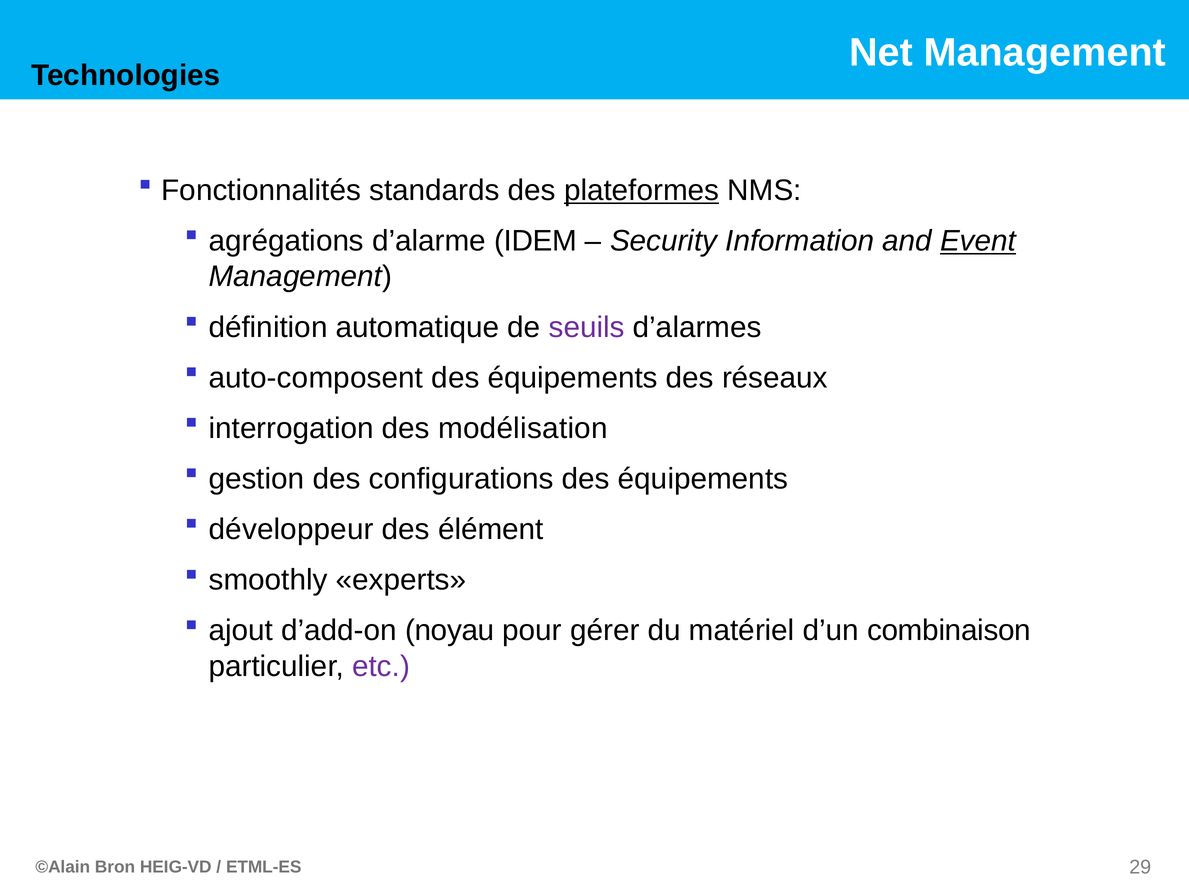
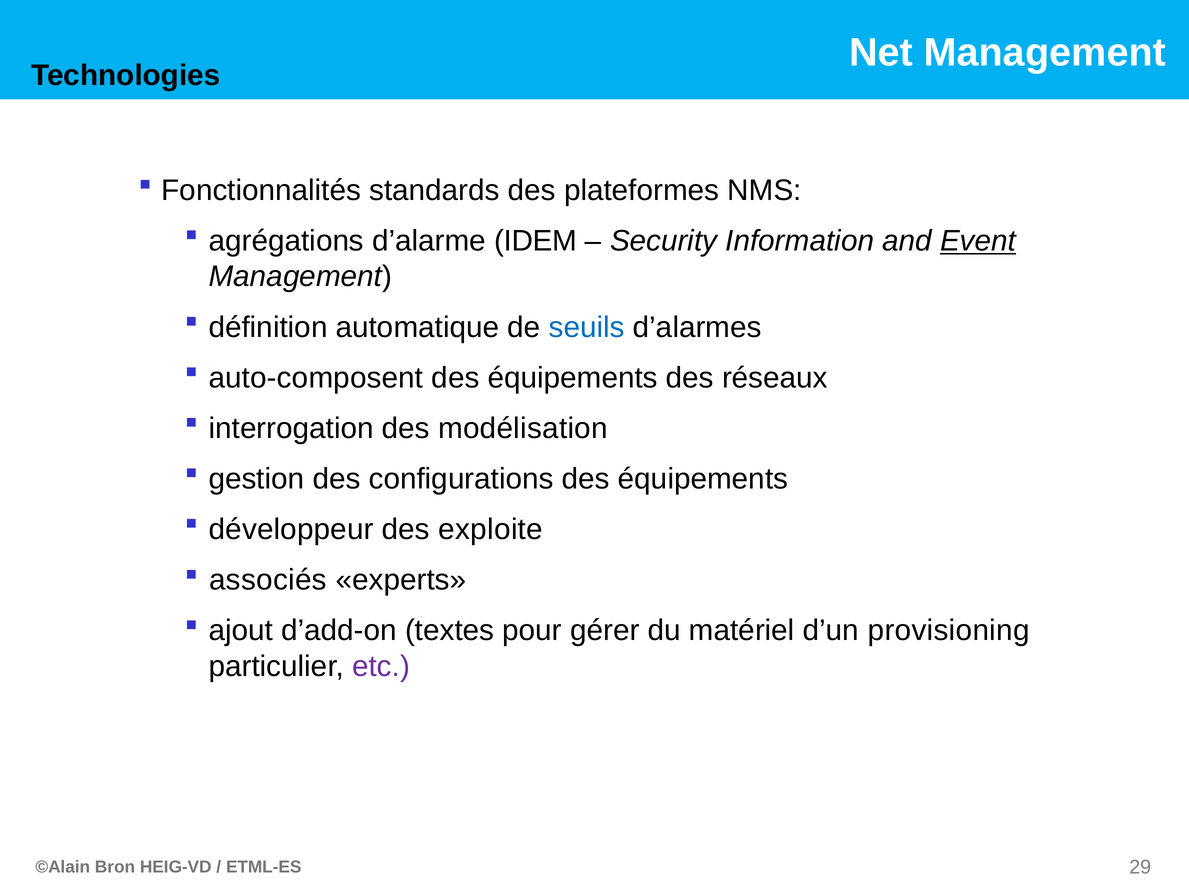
plateformes underline: present -> none
seuils colour: purple -> blue
élément: élément -> exploite
smoothly: smoothly -> associés
noyau: noyau -> textes
combinaison: combinaison -> provisioning
